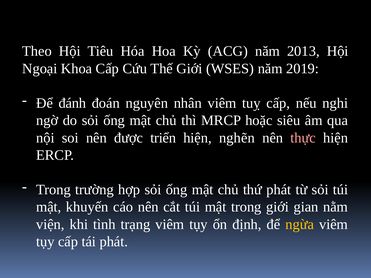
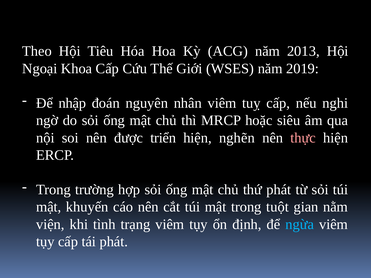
đánh: đánh -> nhập
trong giới: giới -> tuột
ngừa colour: yellow -> light blue
